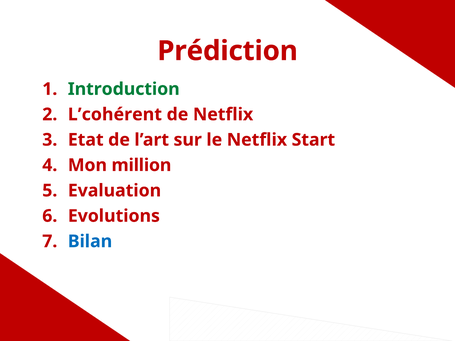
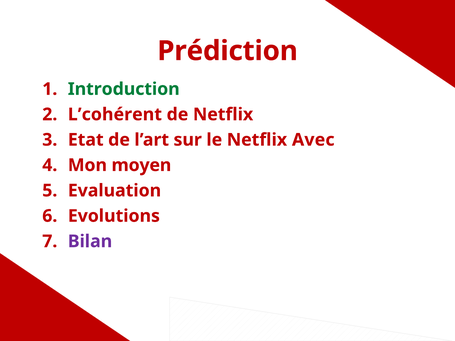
Start: Start -> Avec
million: million -> moyen
Bilan colour: blue -> purple
